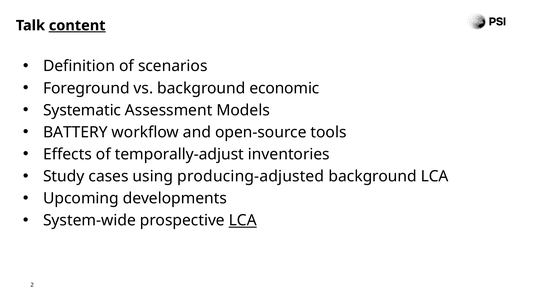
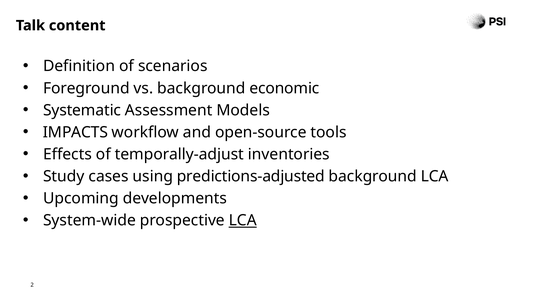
content underline: present -> none
BATTERY: BATTERY -> IMPACTS
producing-adjusted: producing-adjusted -> predictions-adjusted
